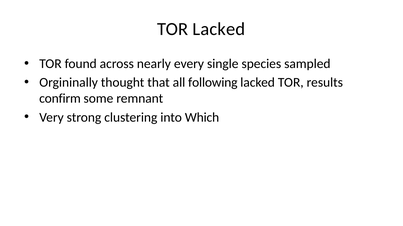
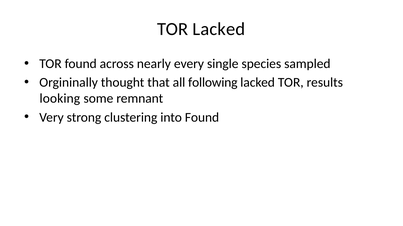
confirm: confirm -> looking
into Which: Which -> Found
